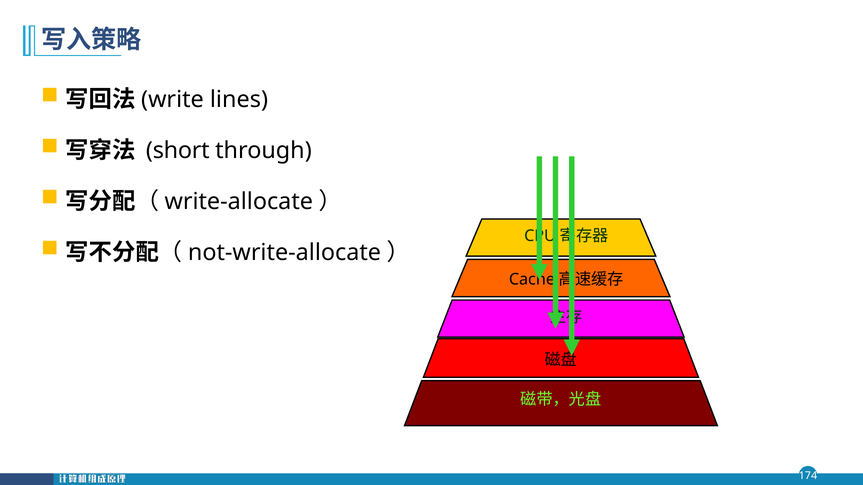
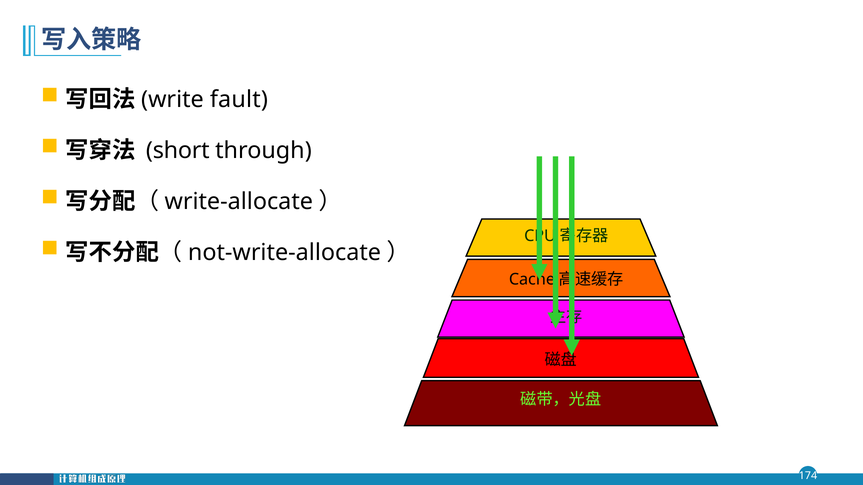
lines: lines -> fault
